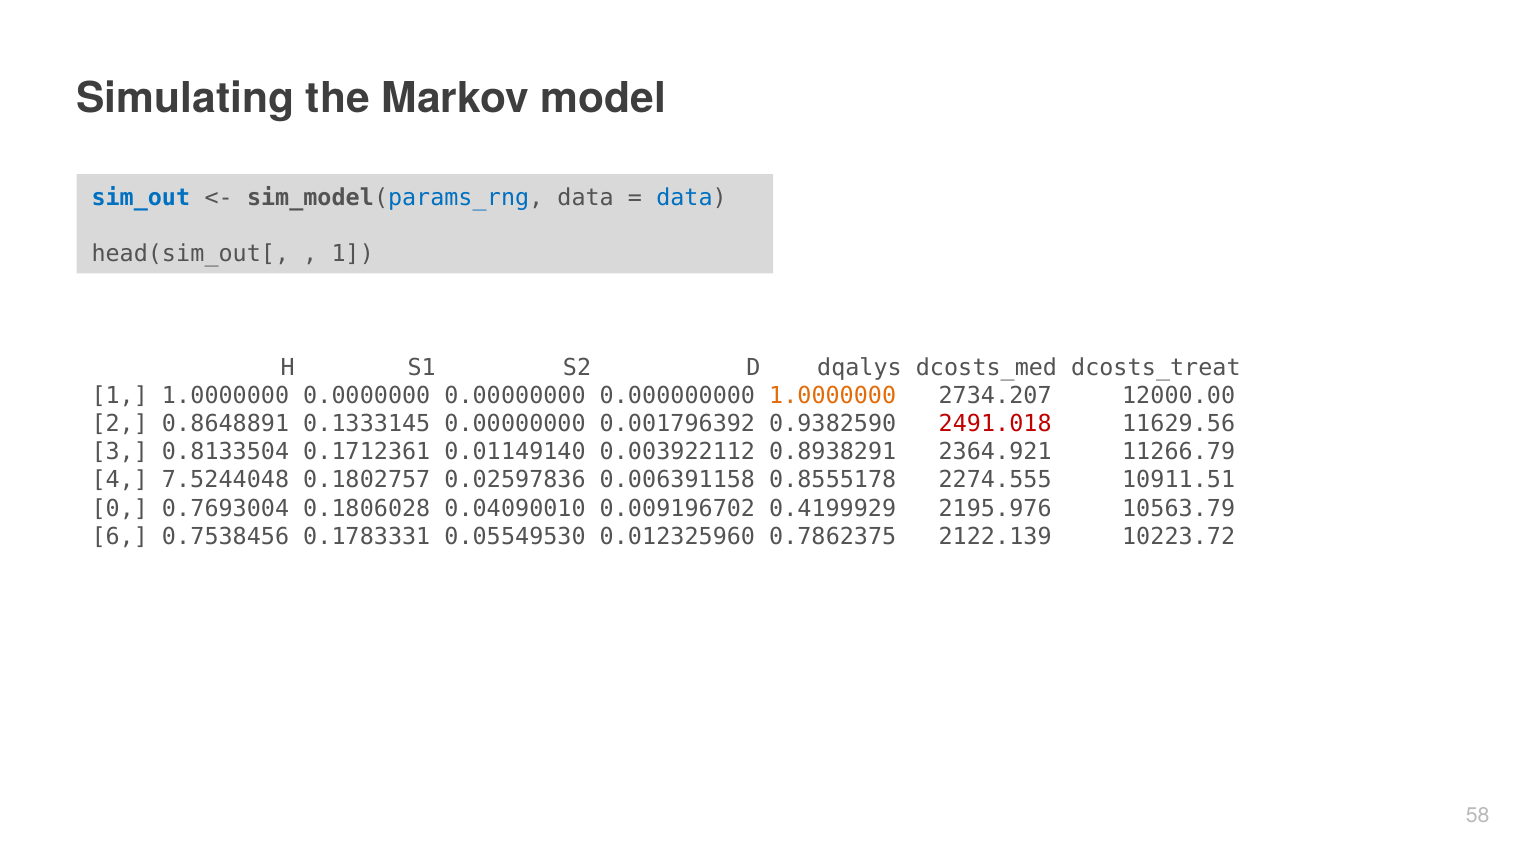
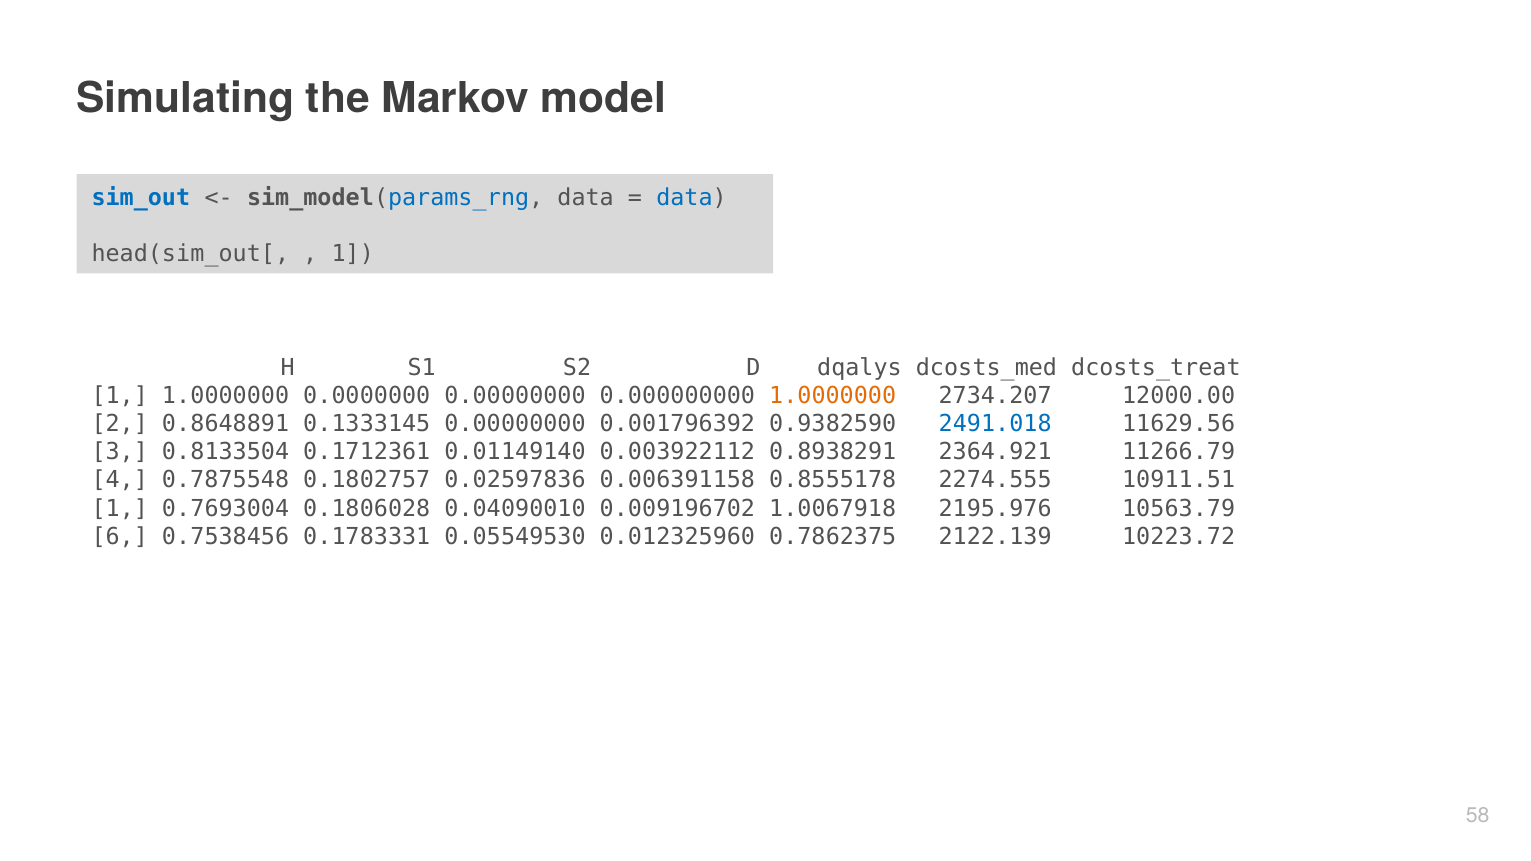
2491.018 colour: red -> blue
7.5244048: 7.5244048 -> 0.7875548
0 at (120, 508): 0 -> 1
0.4199929: 0.4199929 -> 1.0067918
